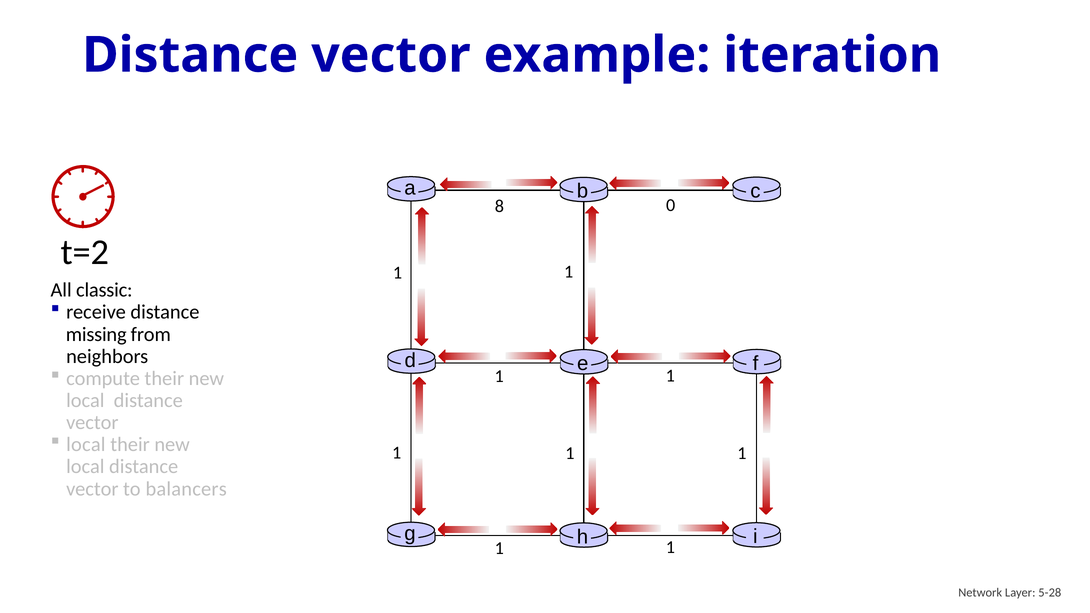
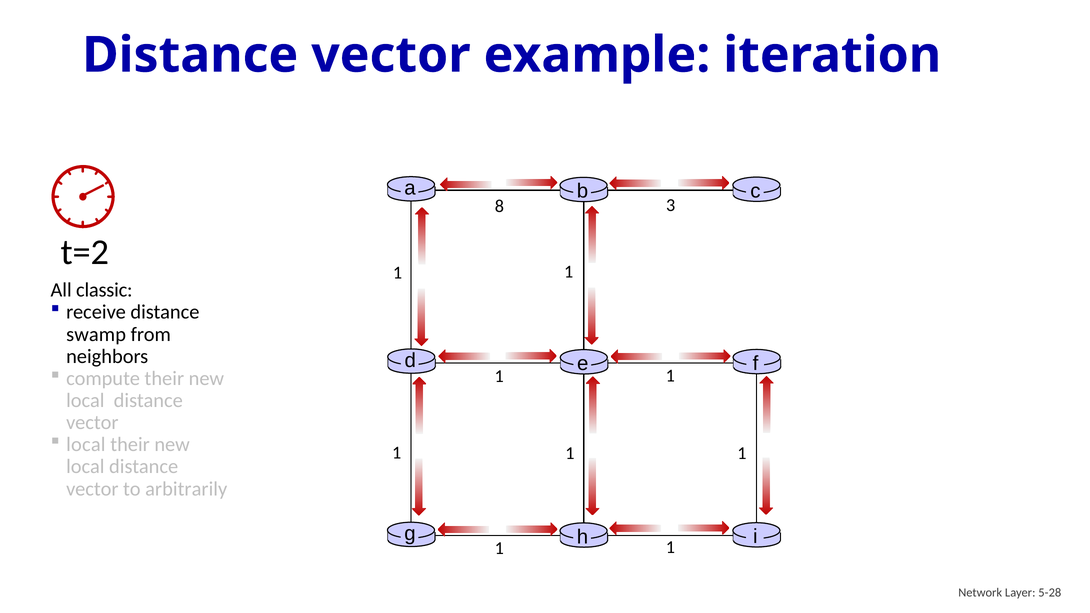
0: 0 -> 3
missing: missing -> swamp
balancers: balancers -> arbitrarily
